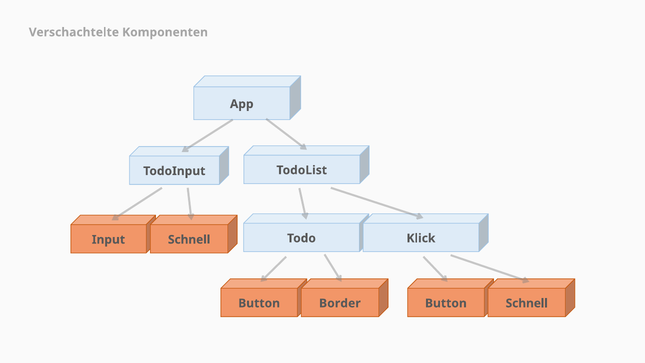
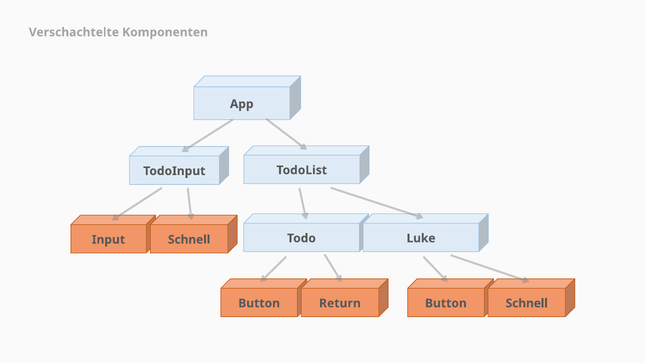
Klick: Klick -> Luke
Border: Border -> Return
